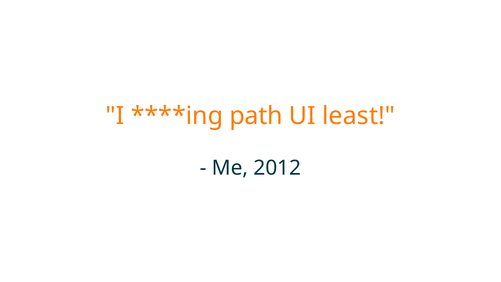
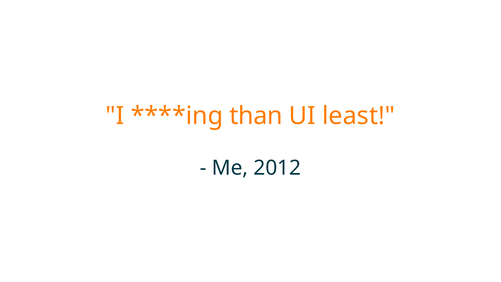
path: path -> than
